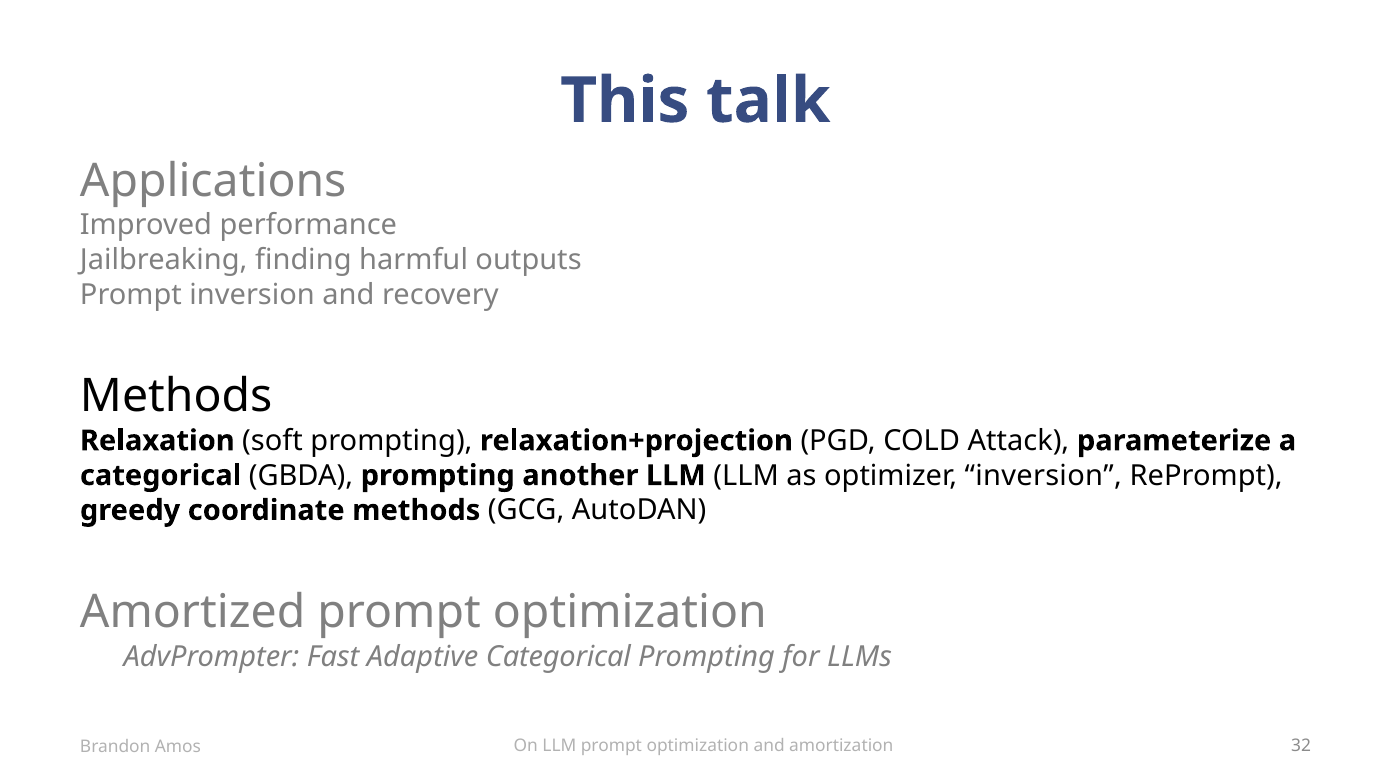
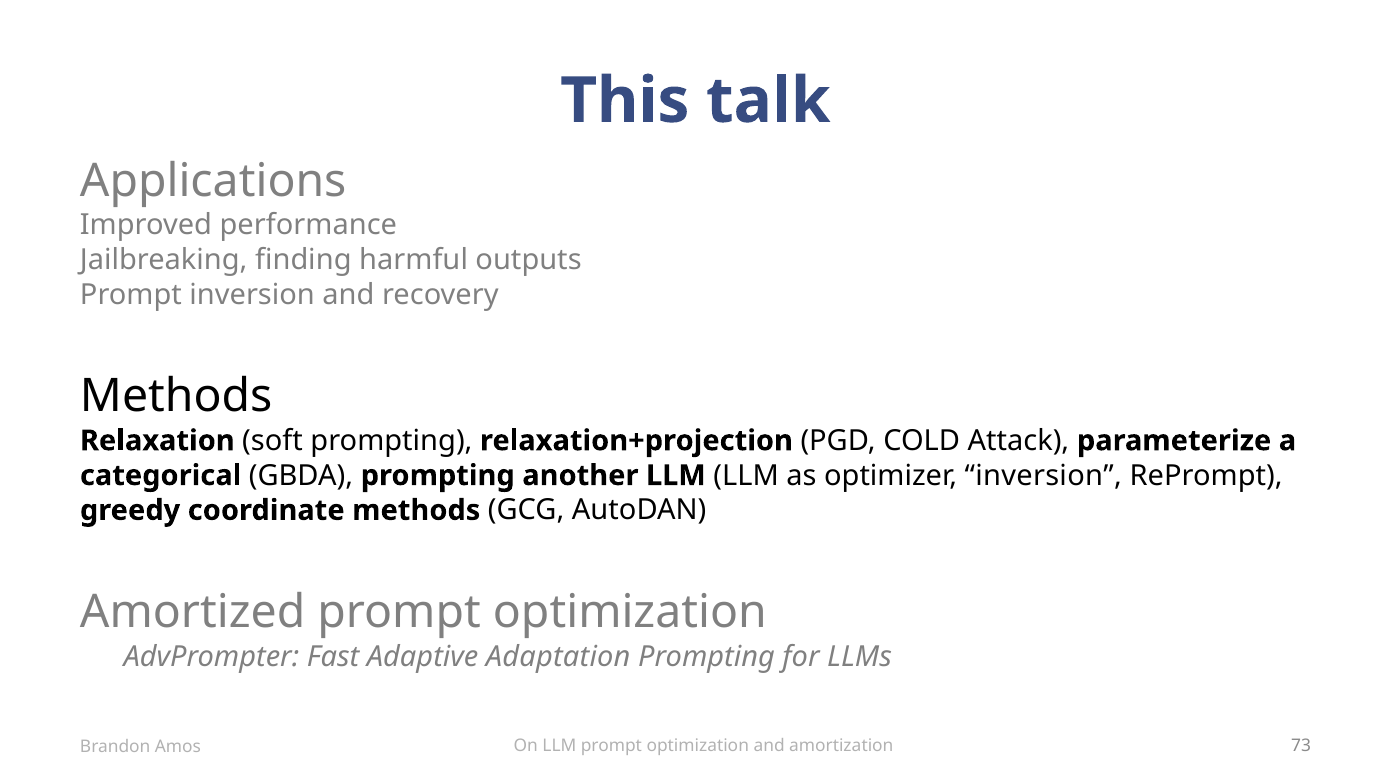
Adaptive Categorical: Categorical -> Adaptation
32: 32 -> 73
